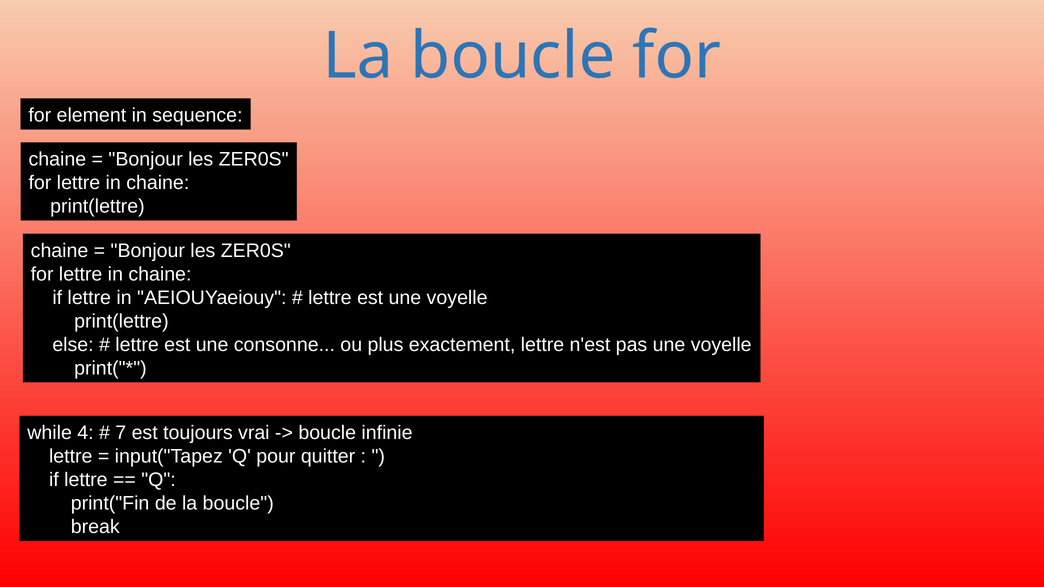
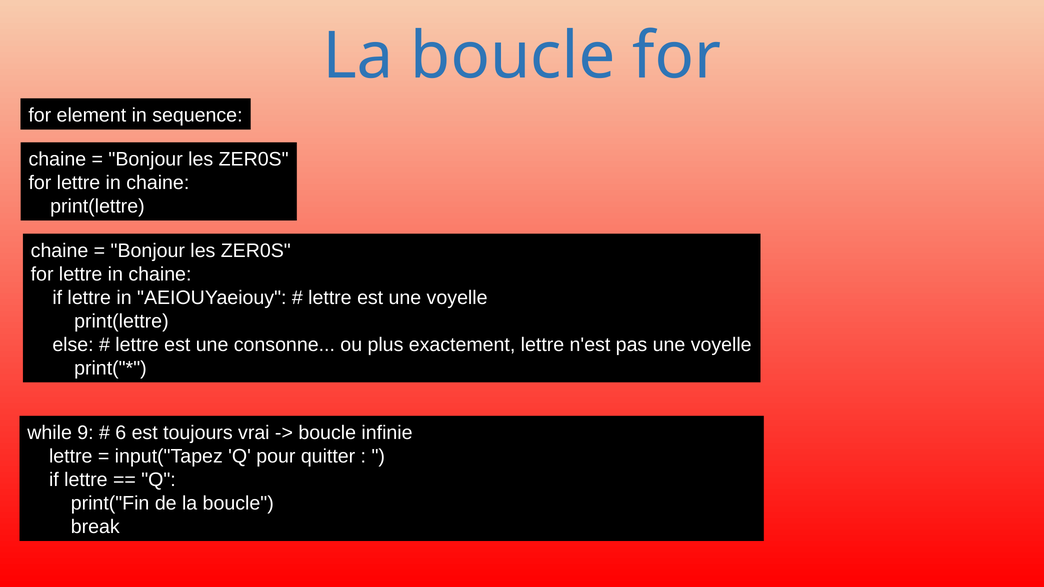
4: 4 -> 9
7: 7 -> 6
